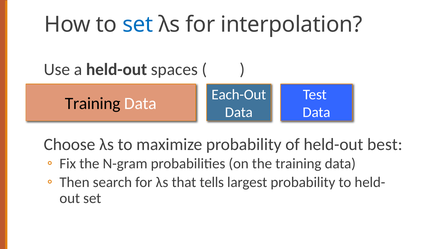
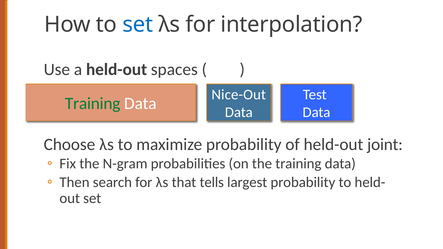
Each-Out: Each-Out -> Nice-Out
Training at (93, 104) colour: black -> green
best: best -> joint
